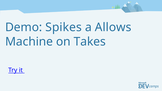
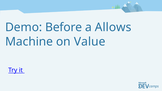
Spikes: Spikes -> Before
Takes: Takes -> Value
